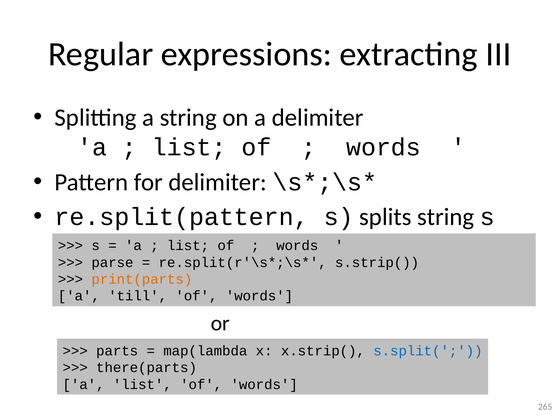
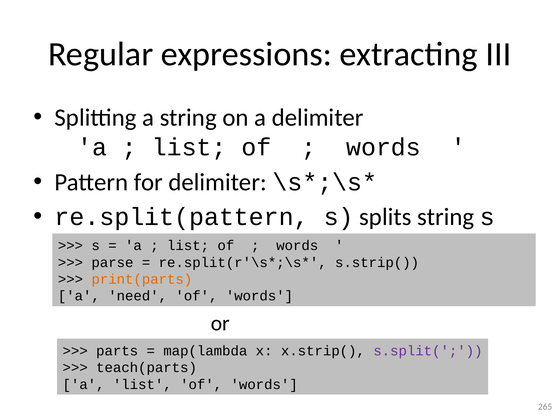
till: till -> need
s.split( colour: blue -> purple
there(parts: there(parts -> teach(parts
